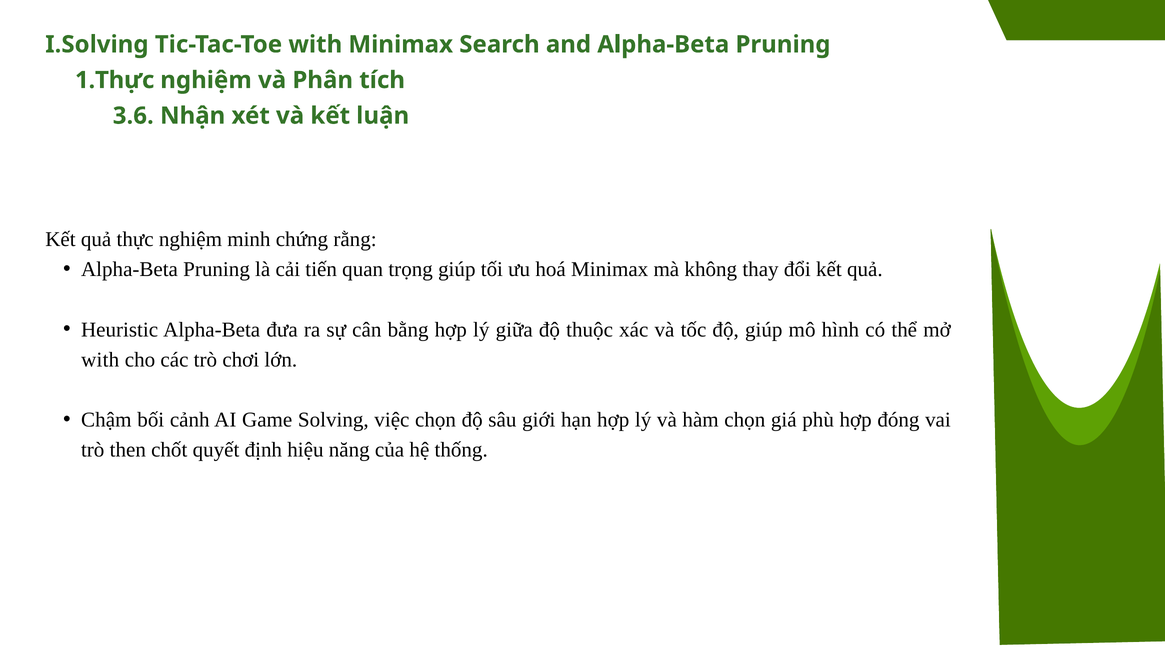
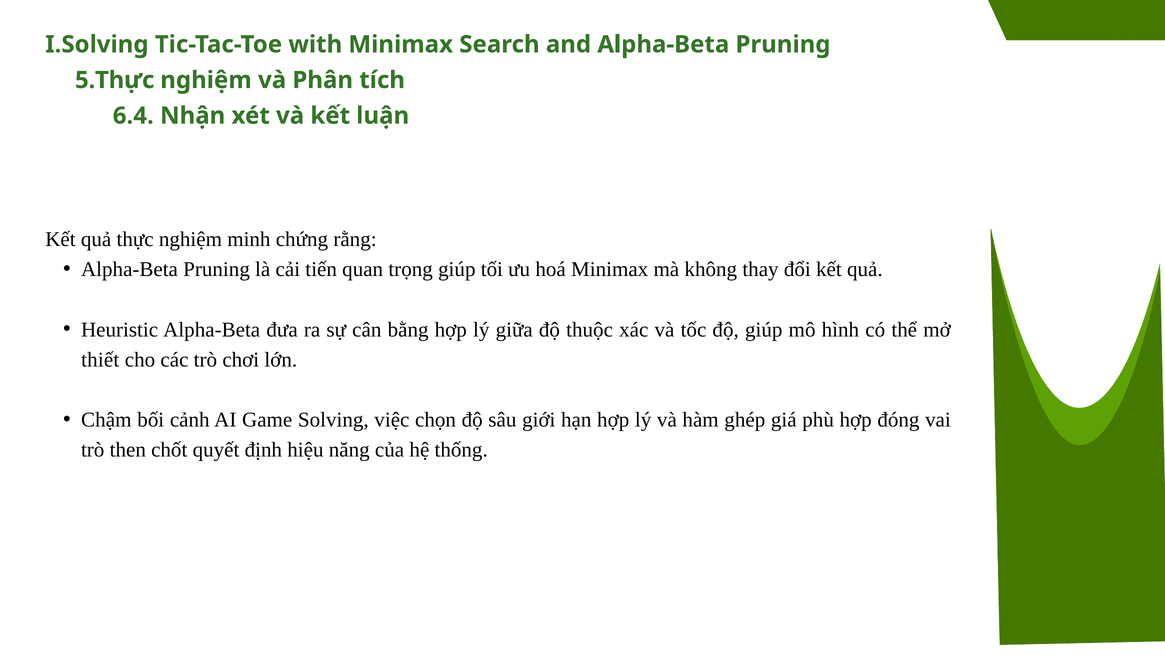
1.Thực: 1.Thực -> 5.Thực
3.6: 3.6 -> 6.4
with at (100, 360): with -> thiết
hàm chọn: chọn -> ghép
